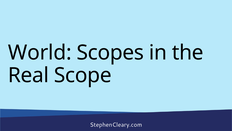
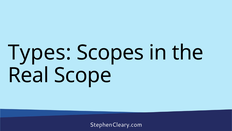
World: World -> Types
